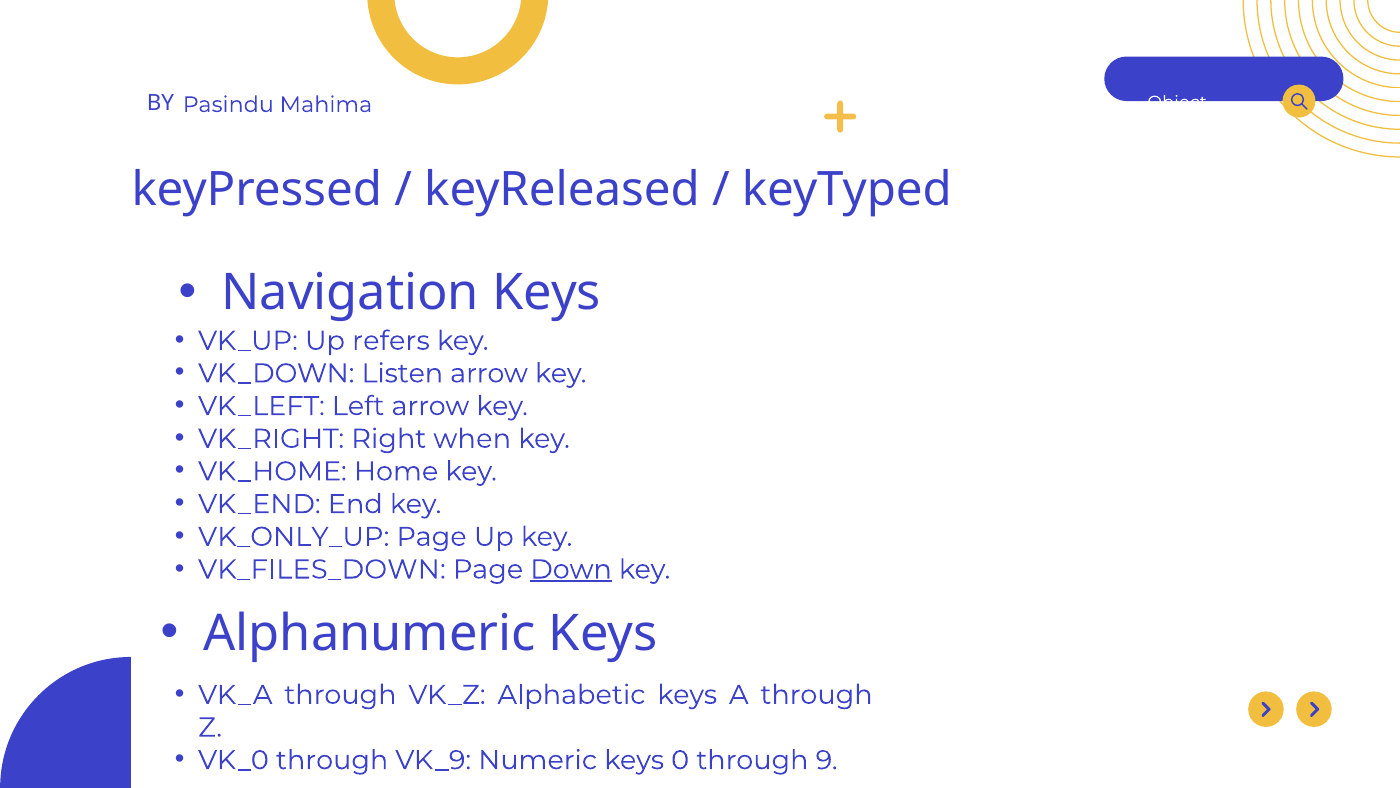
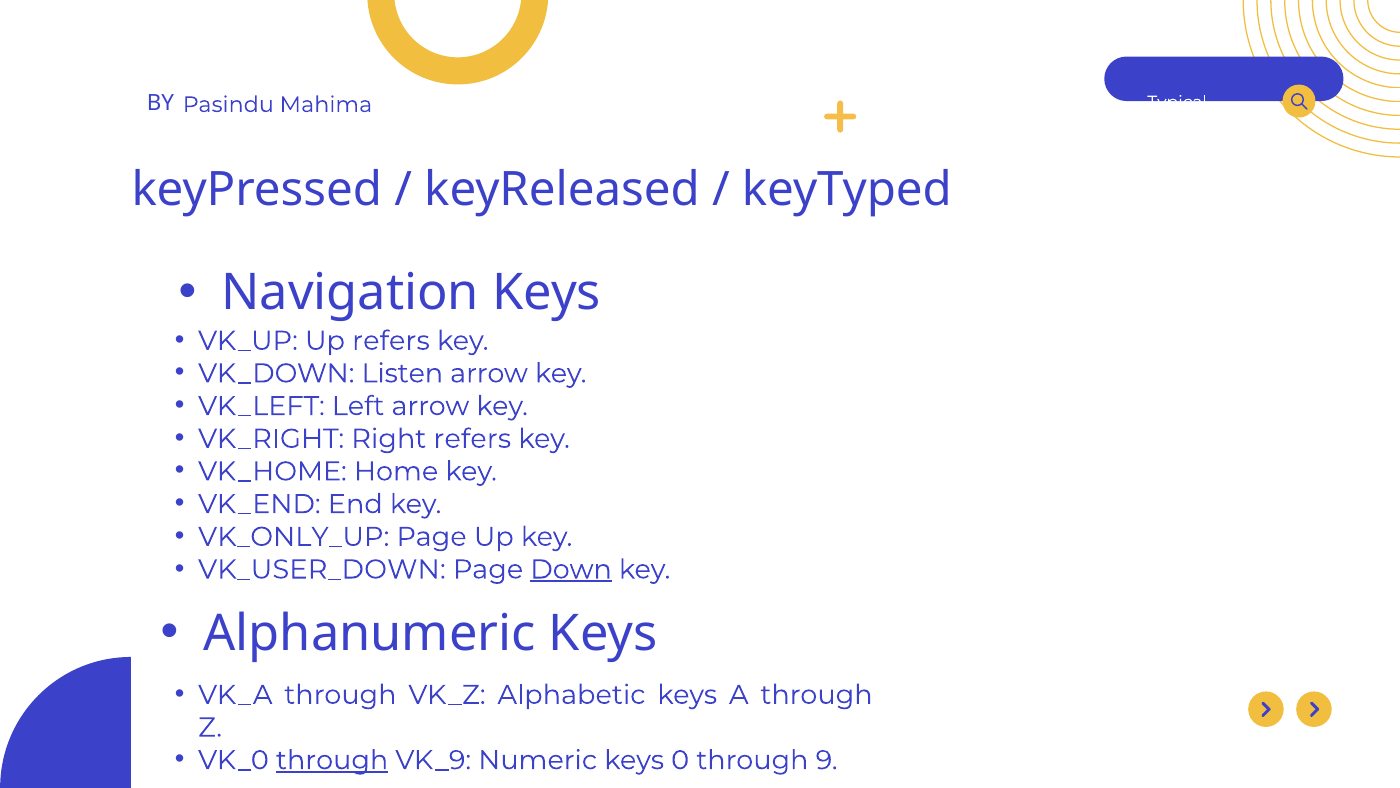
Object: Object -> Typical
Right when: when -> refers
VK_FILES_DOWN: VK_FILES_DOWN -> VK_USER_DOWN
through at (332, 760) underline: none -> present
